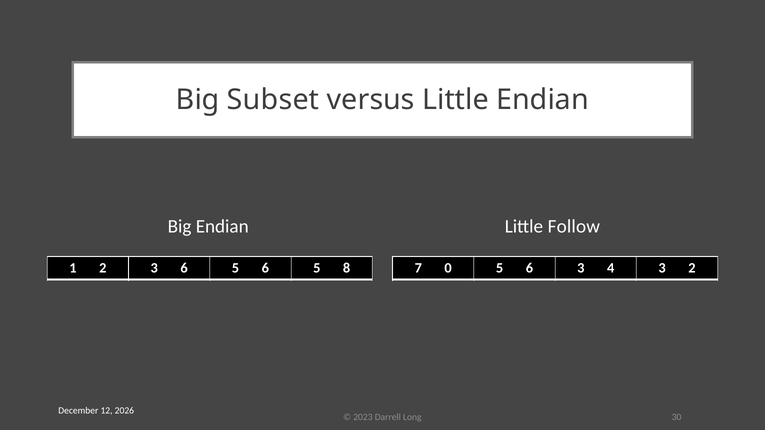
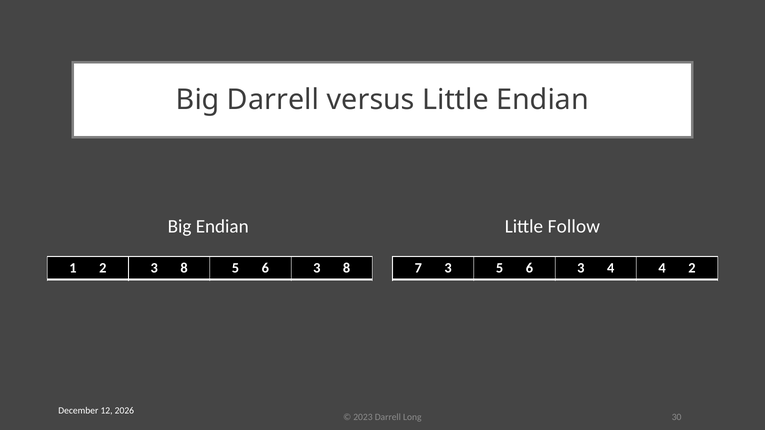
Big Subset: Subset -> Darrell
2 3 6: 6 -> 8
5 at (317, 268): 5 -> 3
7 0: 0 -> 3
4 3: 3 -> 4
